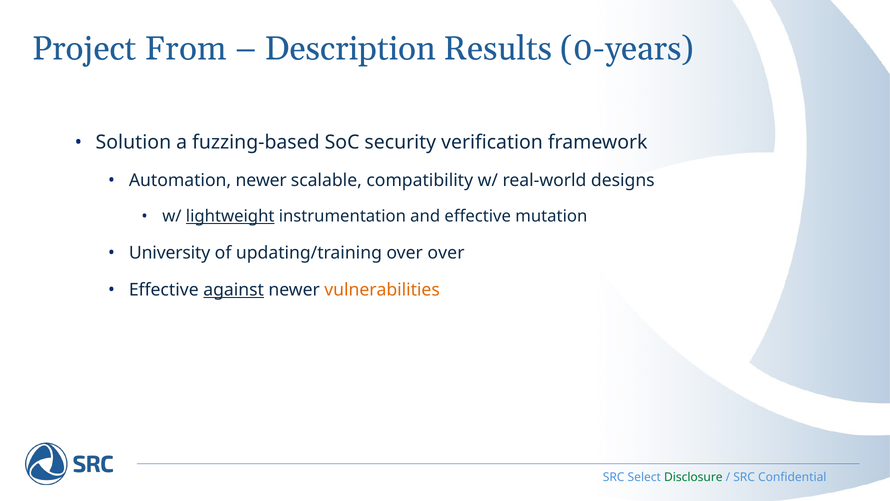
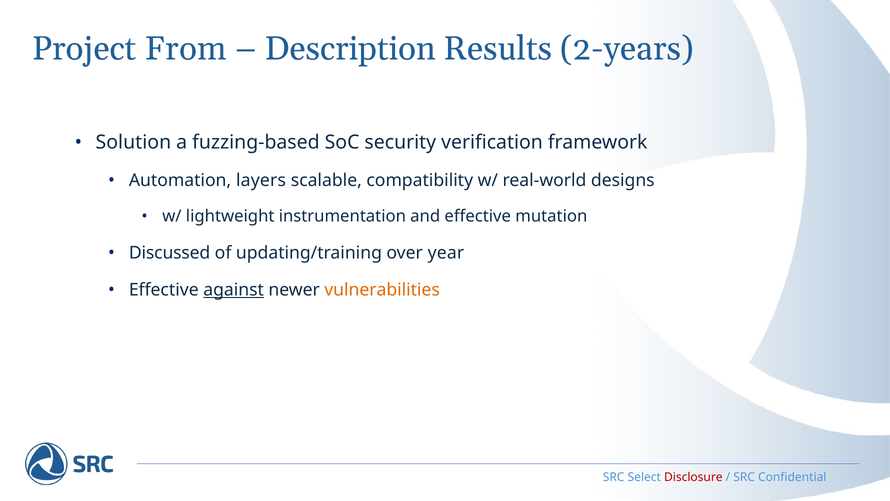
0-years: 0-years -> 2-years
Automation newer: newer -> layers
lightweight underline: present -> none
University: University -> Discussed
over over: over -> year
Disclosure colour: green -> red
